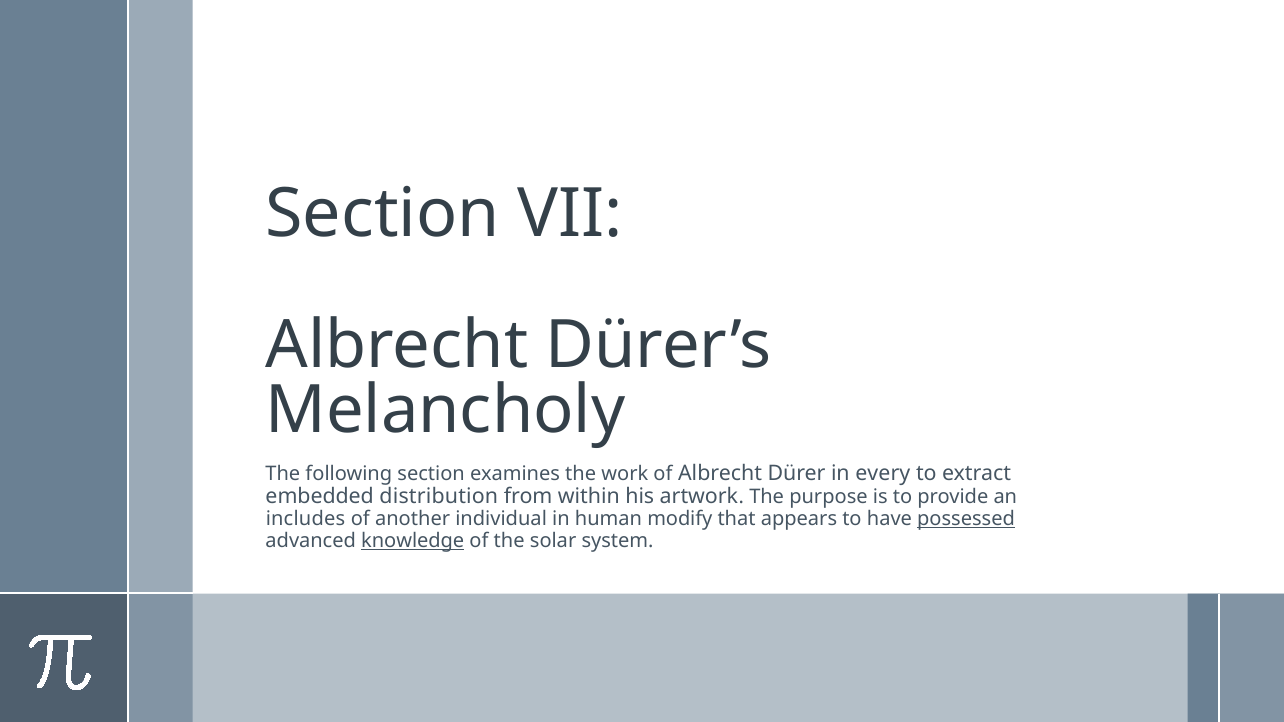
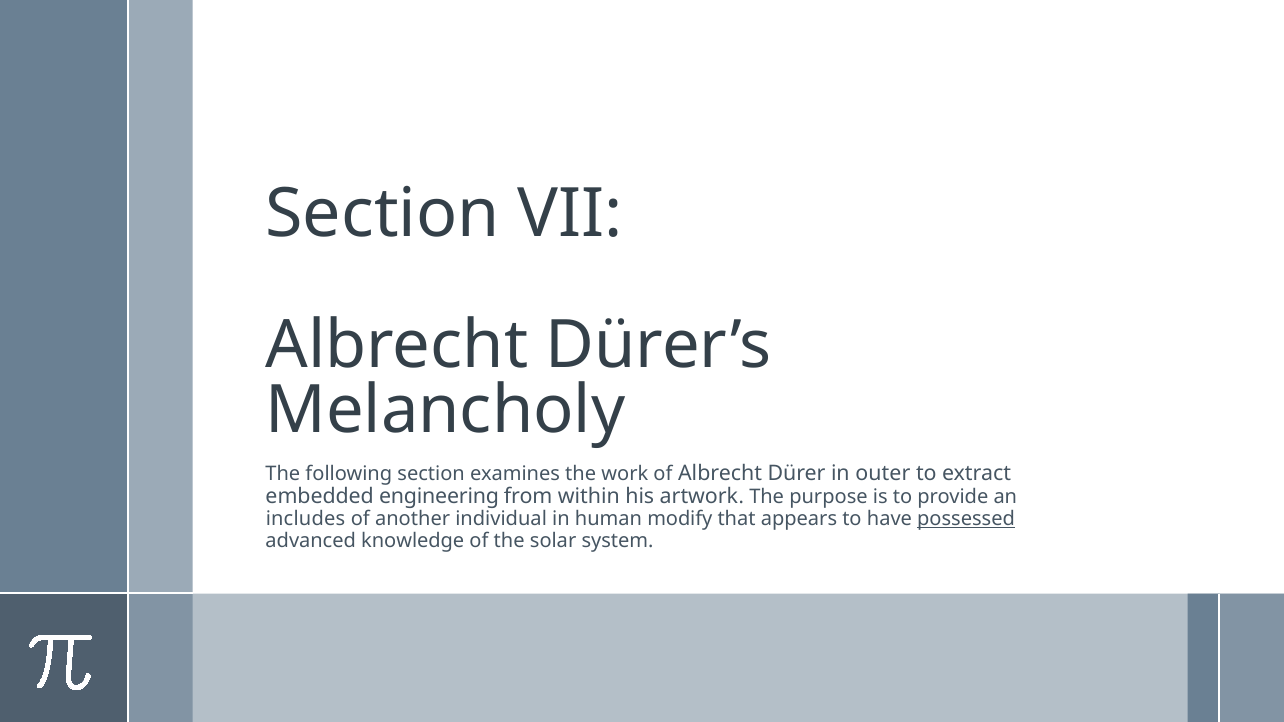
every: every -> outer
distribution: distribution -> engineering
knowledge underline: present -> none
